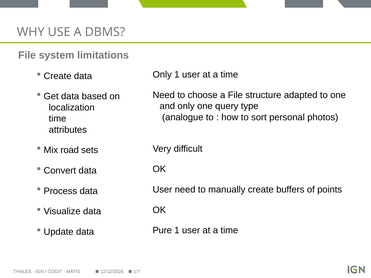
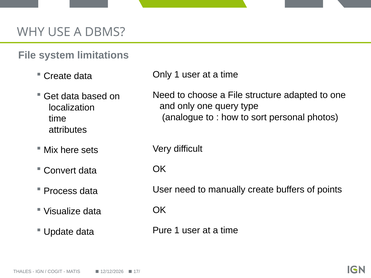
road: road -> here
